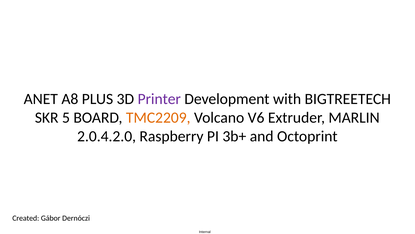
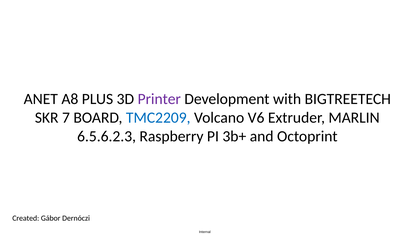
5: 5 -> 7
TMC2209 colour: orange -> blue
2.0.4.2.0: 2.0.4.2.0 -> 6.5.6.2.3
